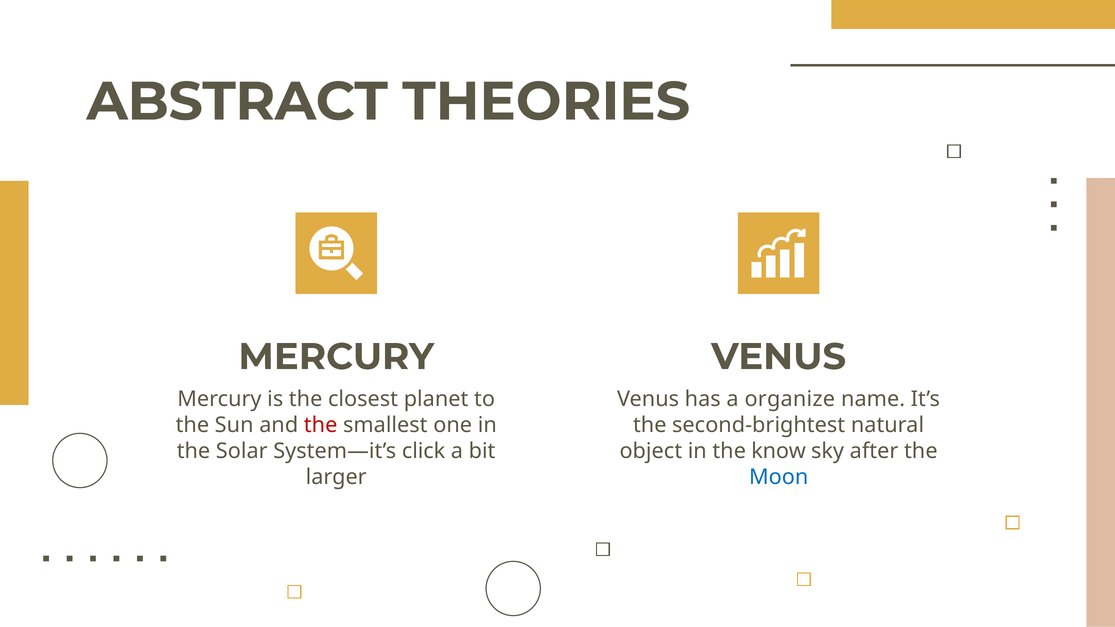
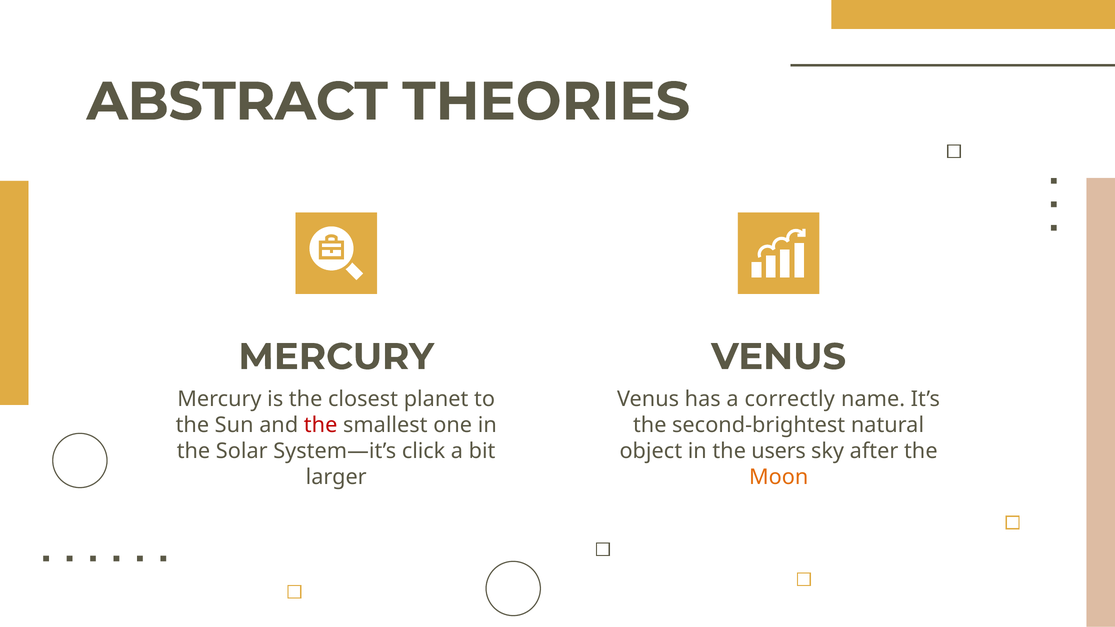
organize: organize -> correctly
know: know -> users
Moon colour: blue -> orange
